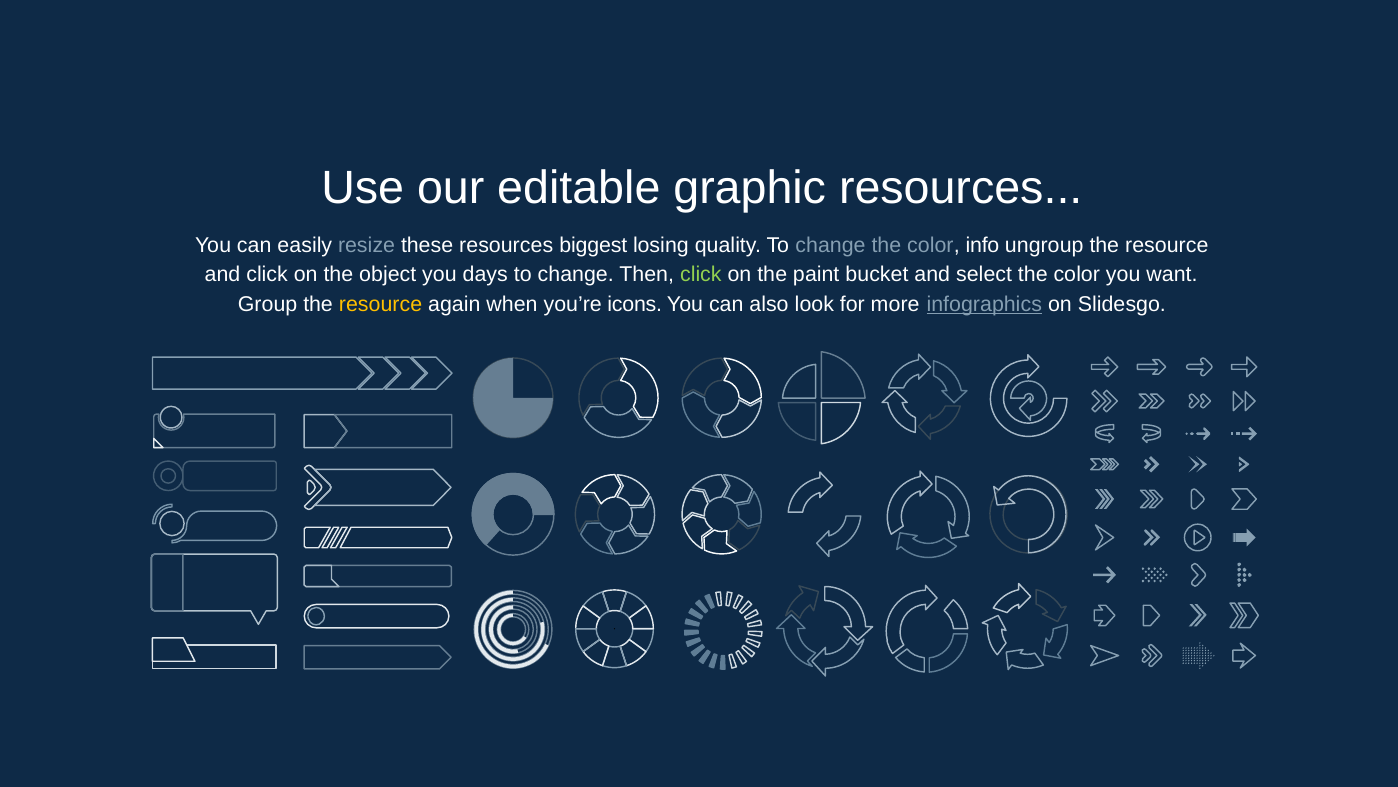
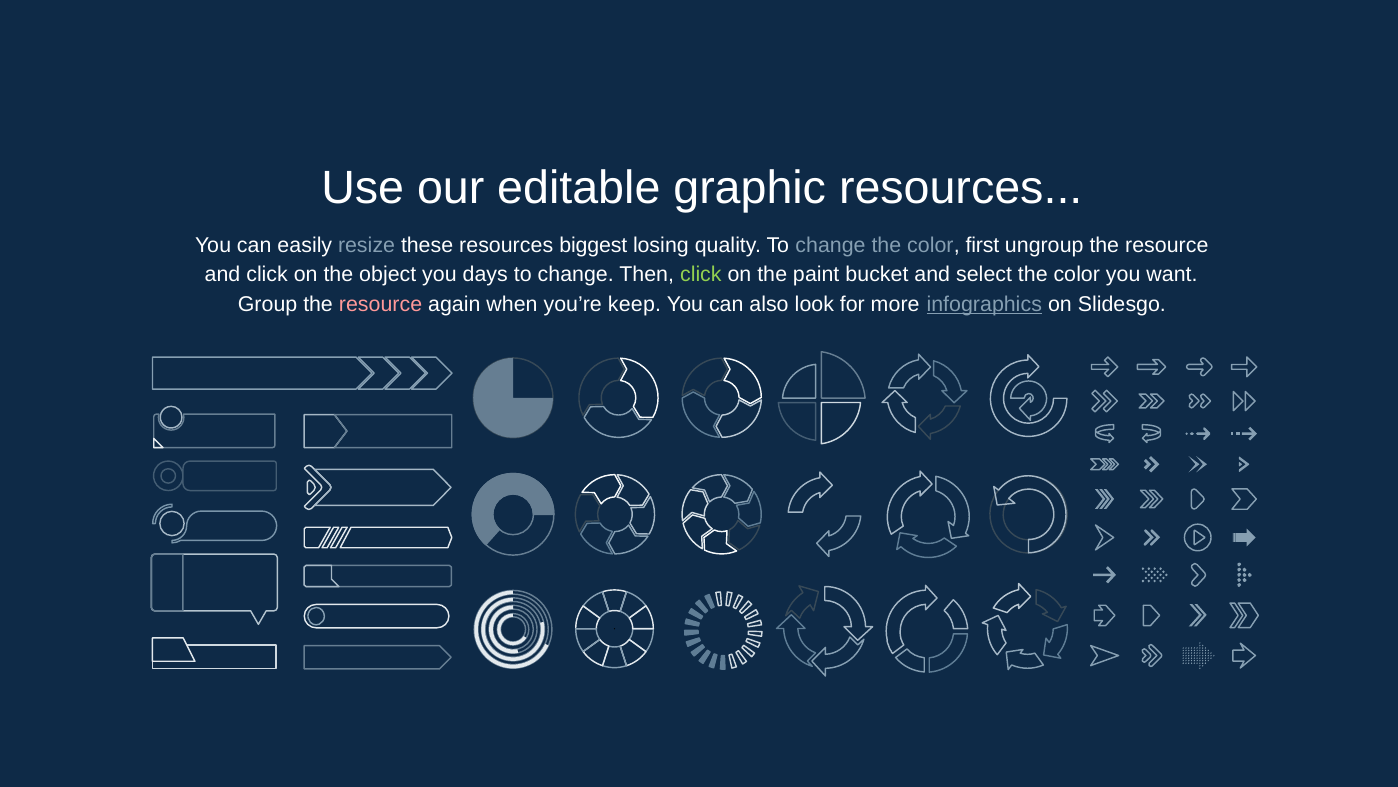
info: info -> first
resource at (381, 304) colour: yellow -> pink
icons: icons -> keep
